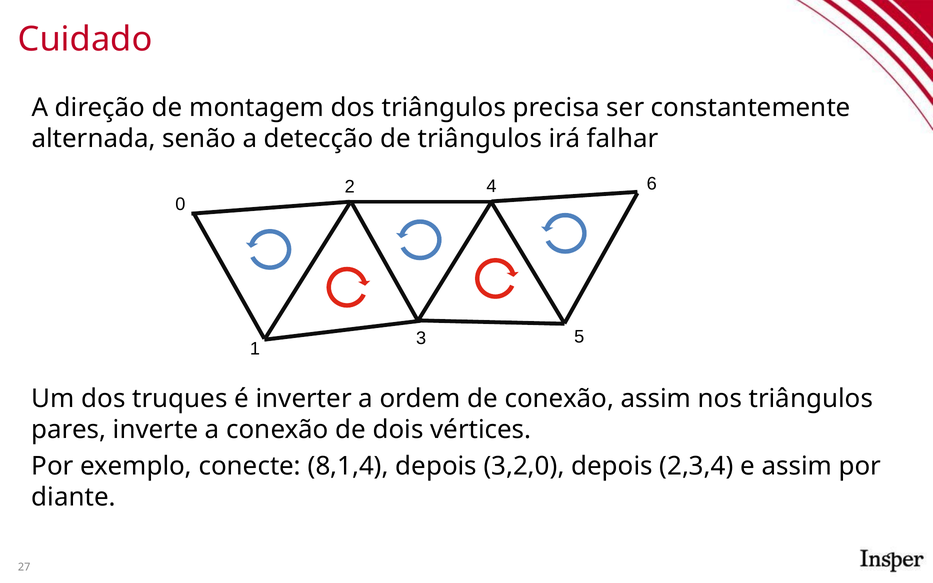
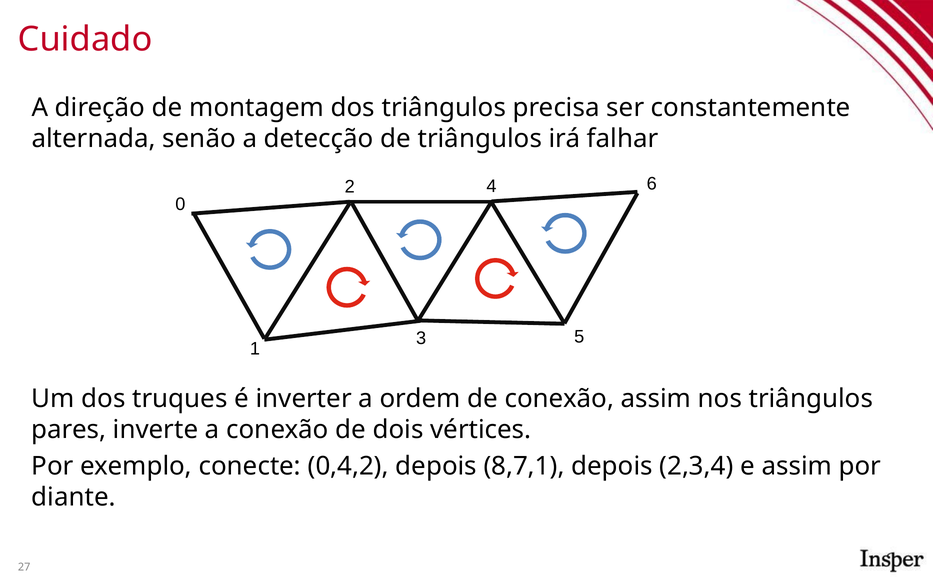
8,1,4: 8,1,4 -> 0,4,2
3,2,0: 3,2,0 -> 8,7,1
